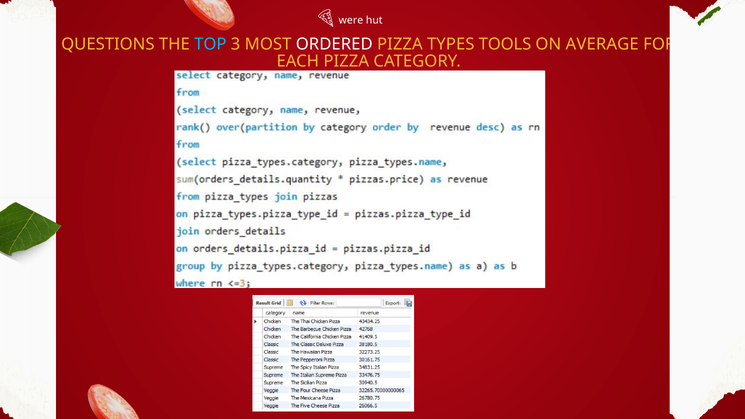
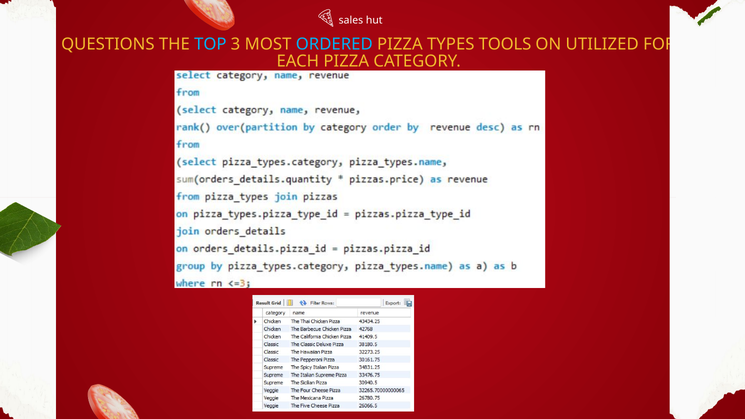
were: were -> sales
ORDERED colour: white -> light blue
AVERAGE: AVERAGE -> UTILIZED
